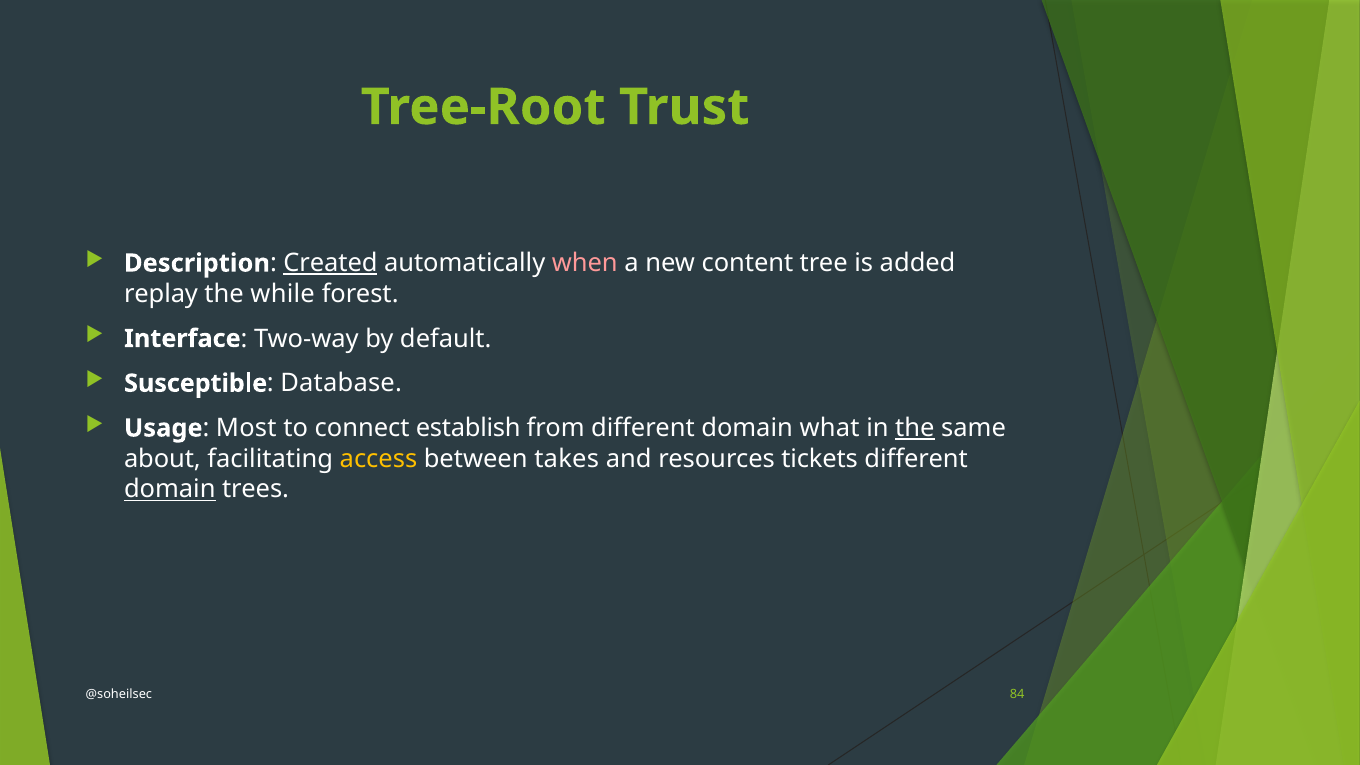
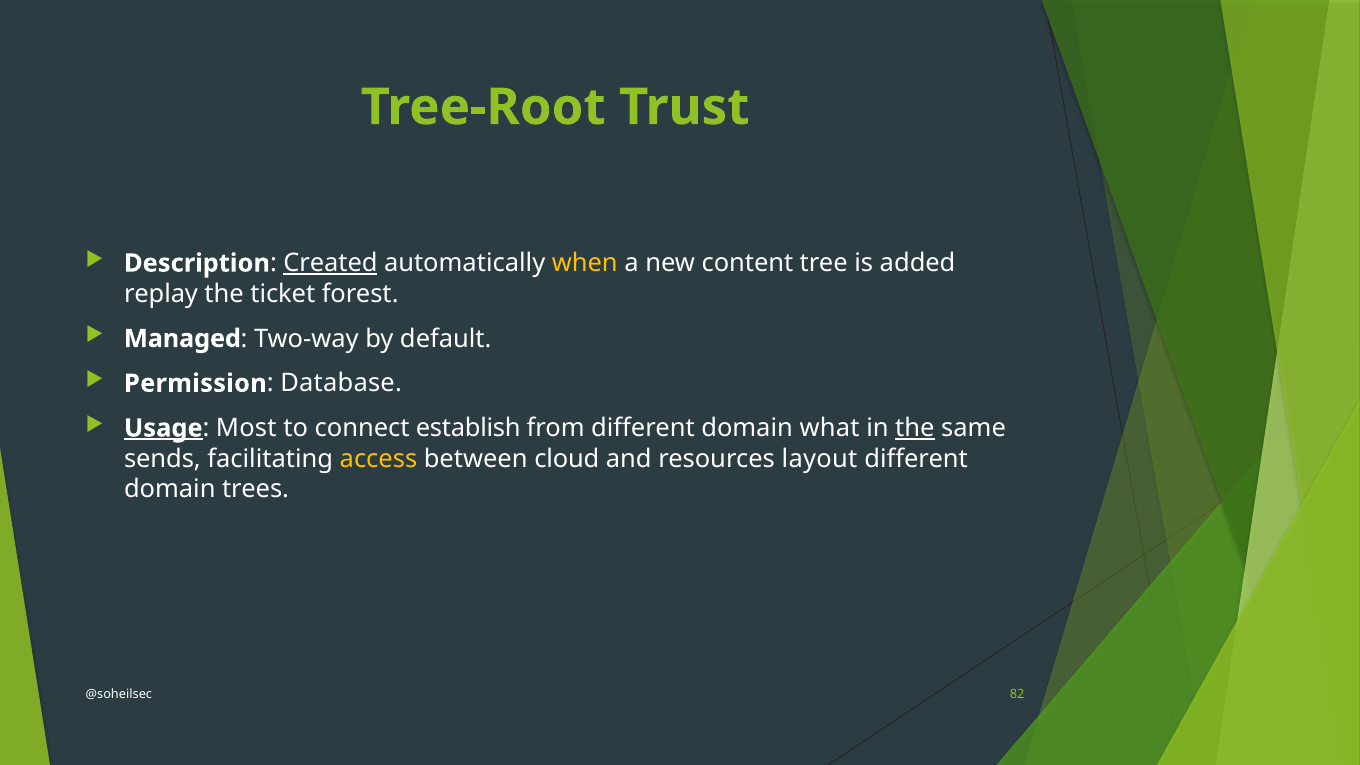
when colour: pink -> yellow
while: while -> ticket
Interface: Interface -> Managed
Susceptible: Susceptible -> Permission
Usage underline: none -> present
about: about -> sends
takes: takes -> cloud
tickets: tickets -> layout
domain at (170, 489) underline: present -> none
84: 84 -> 82
